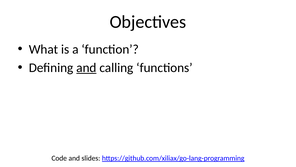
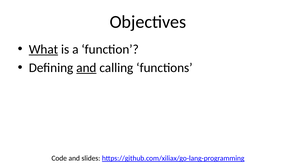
What underline: none -> present
